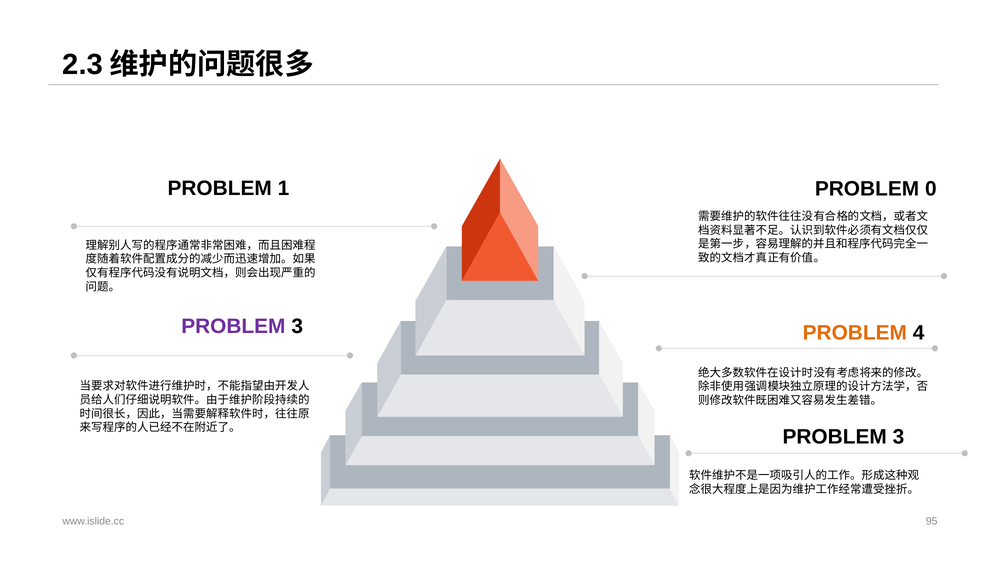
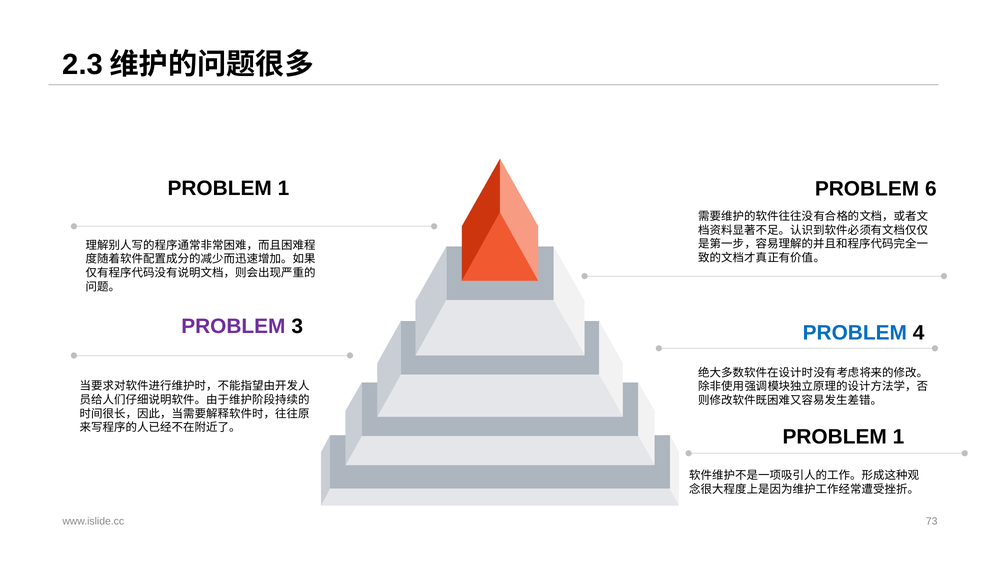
0: 0 -> 6
PROBLEM at (855, 333) colour: orange -> blue
3 at (898, 436): 3 -> 1
95: 95 -> 73
